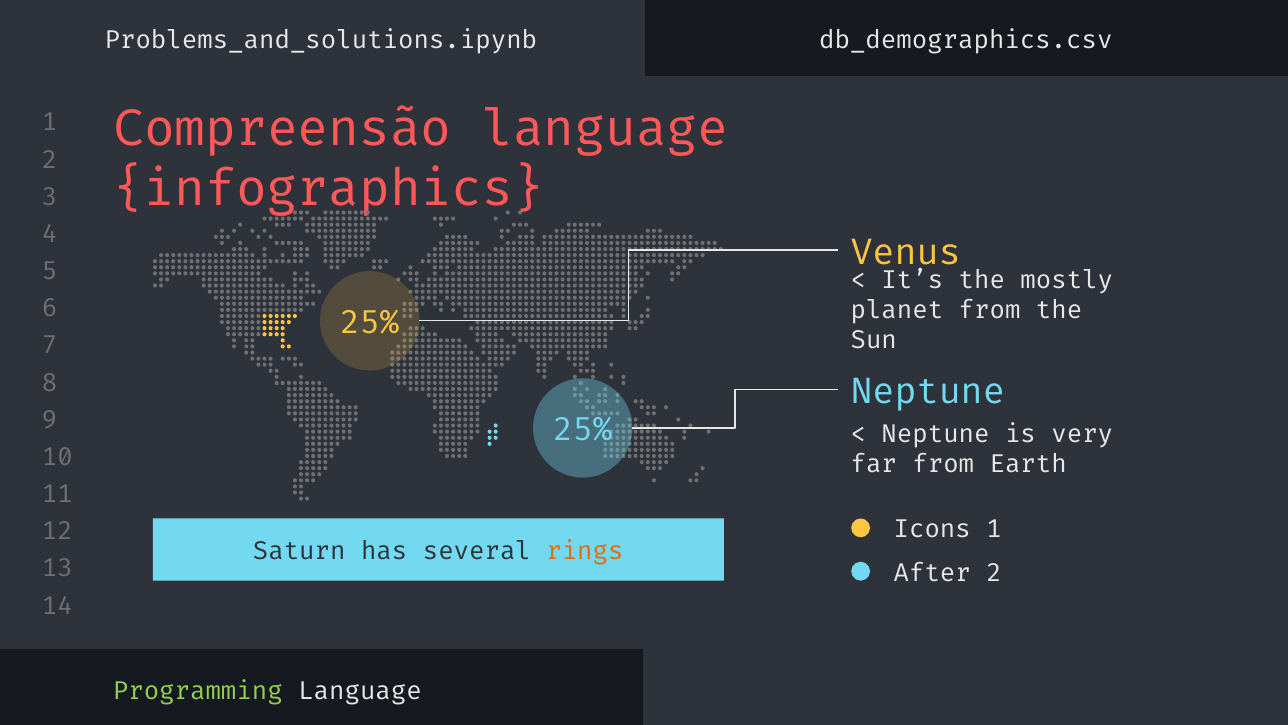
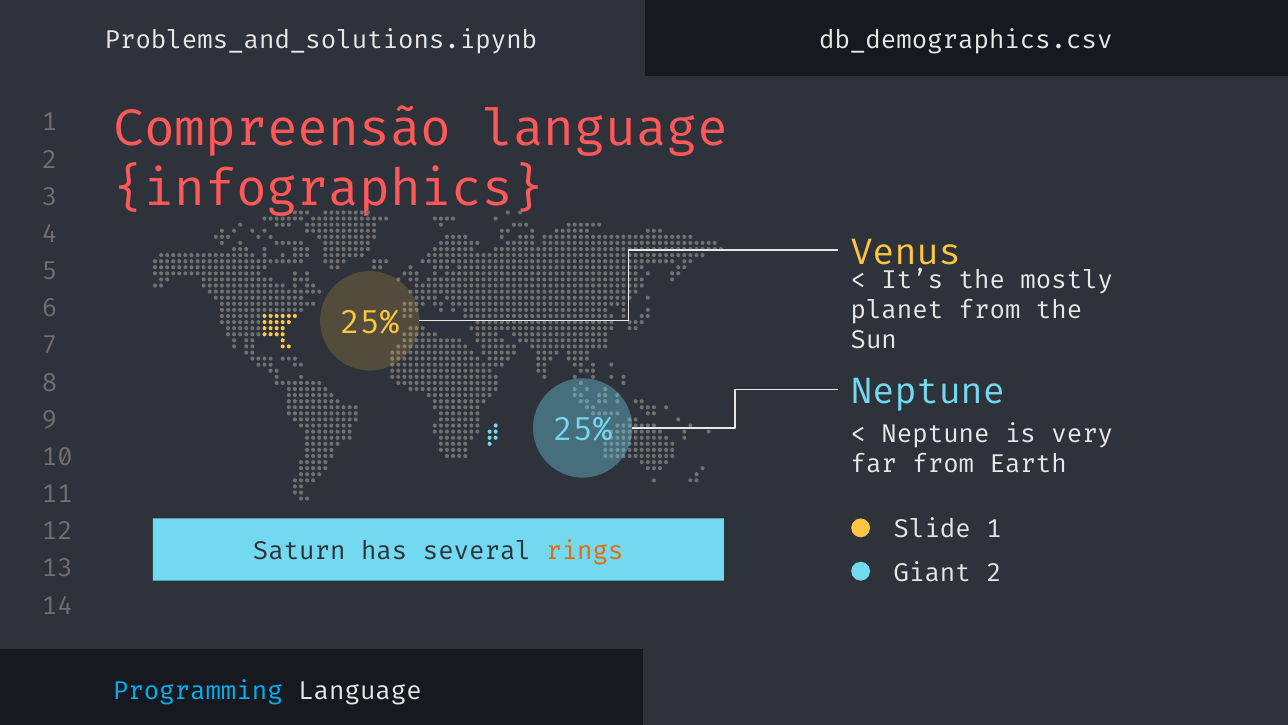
Icons: Icons -> Slide
After: After -> Giant
Programming colour: light green -> light blue
